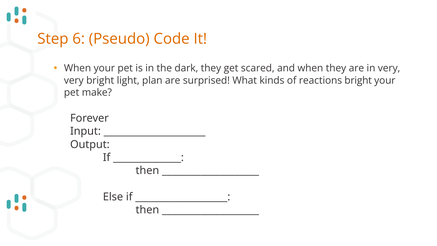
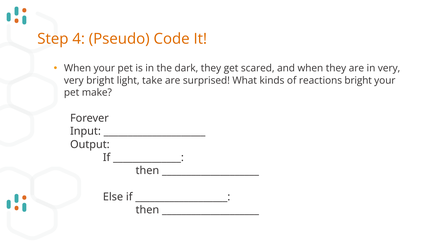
6: 6 -> 4
plan: plan -> take
